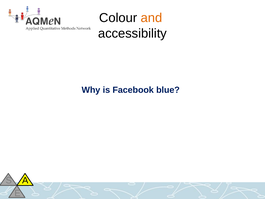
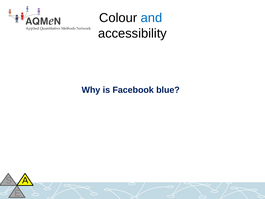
and colour: orange -> blue
